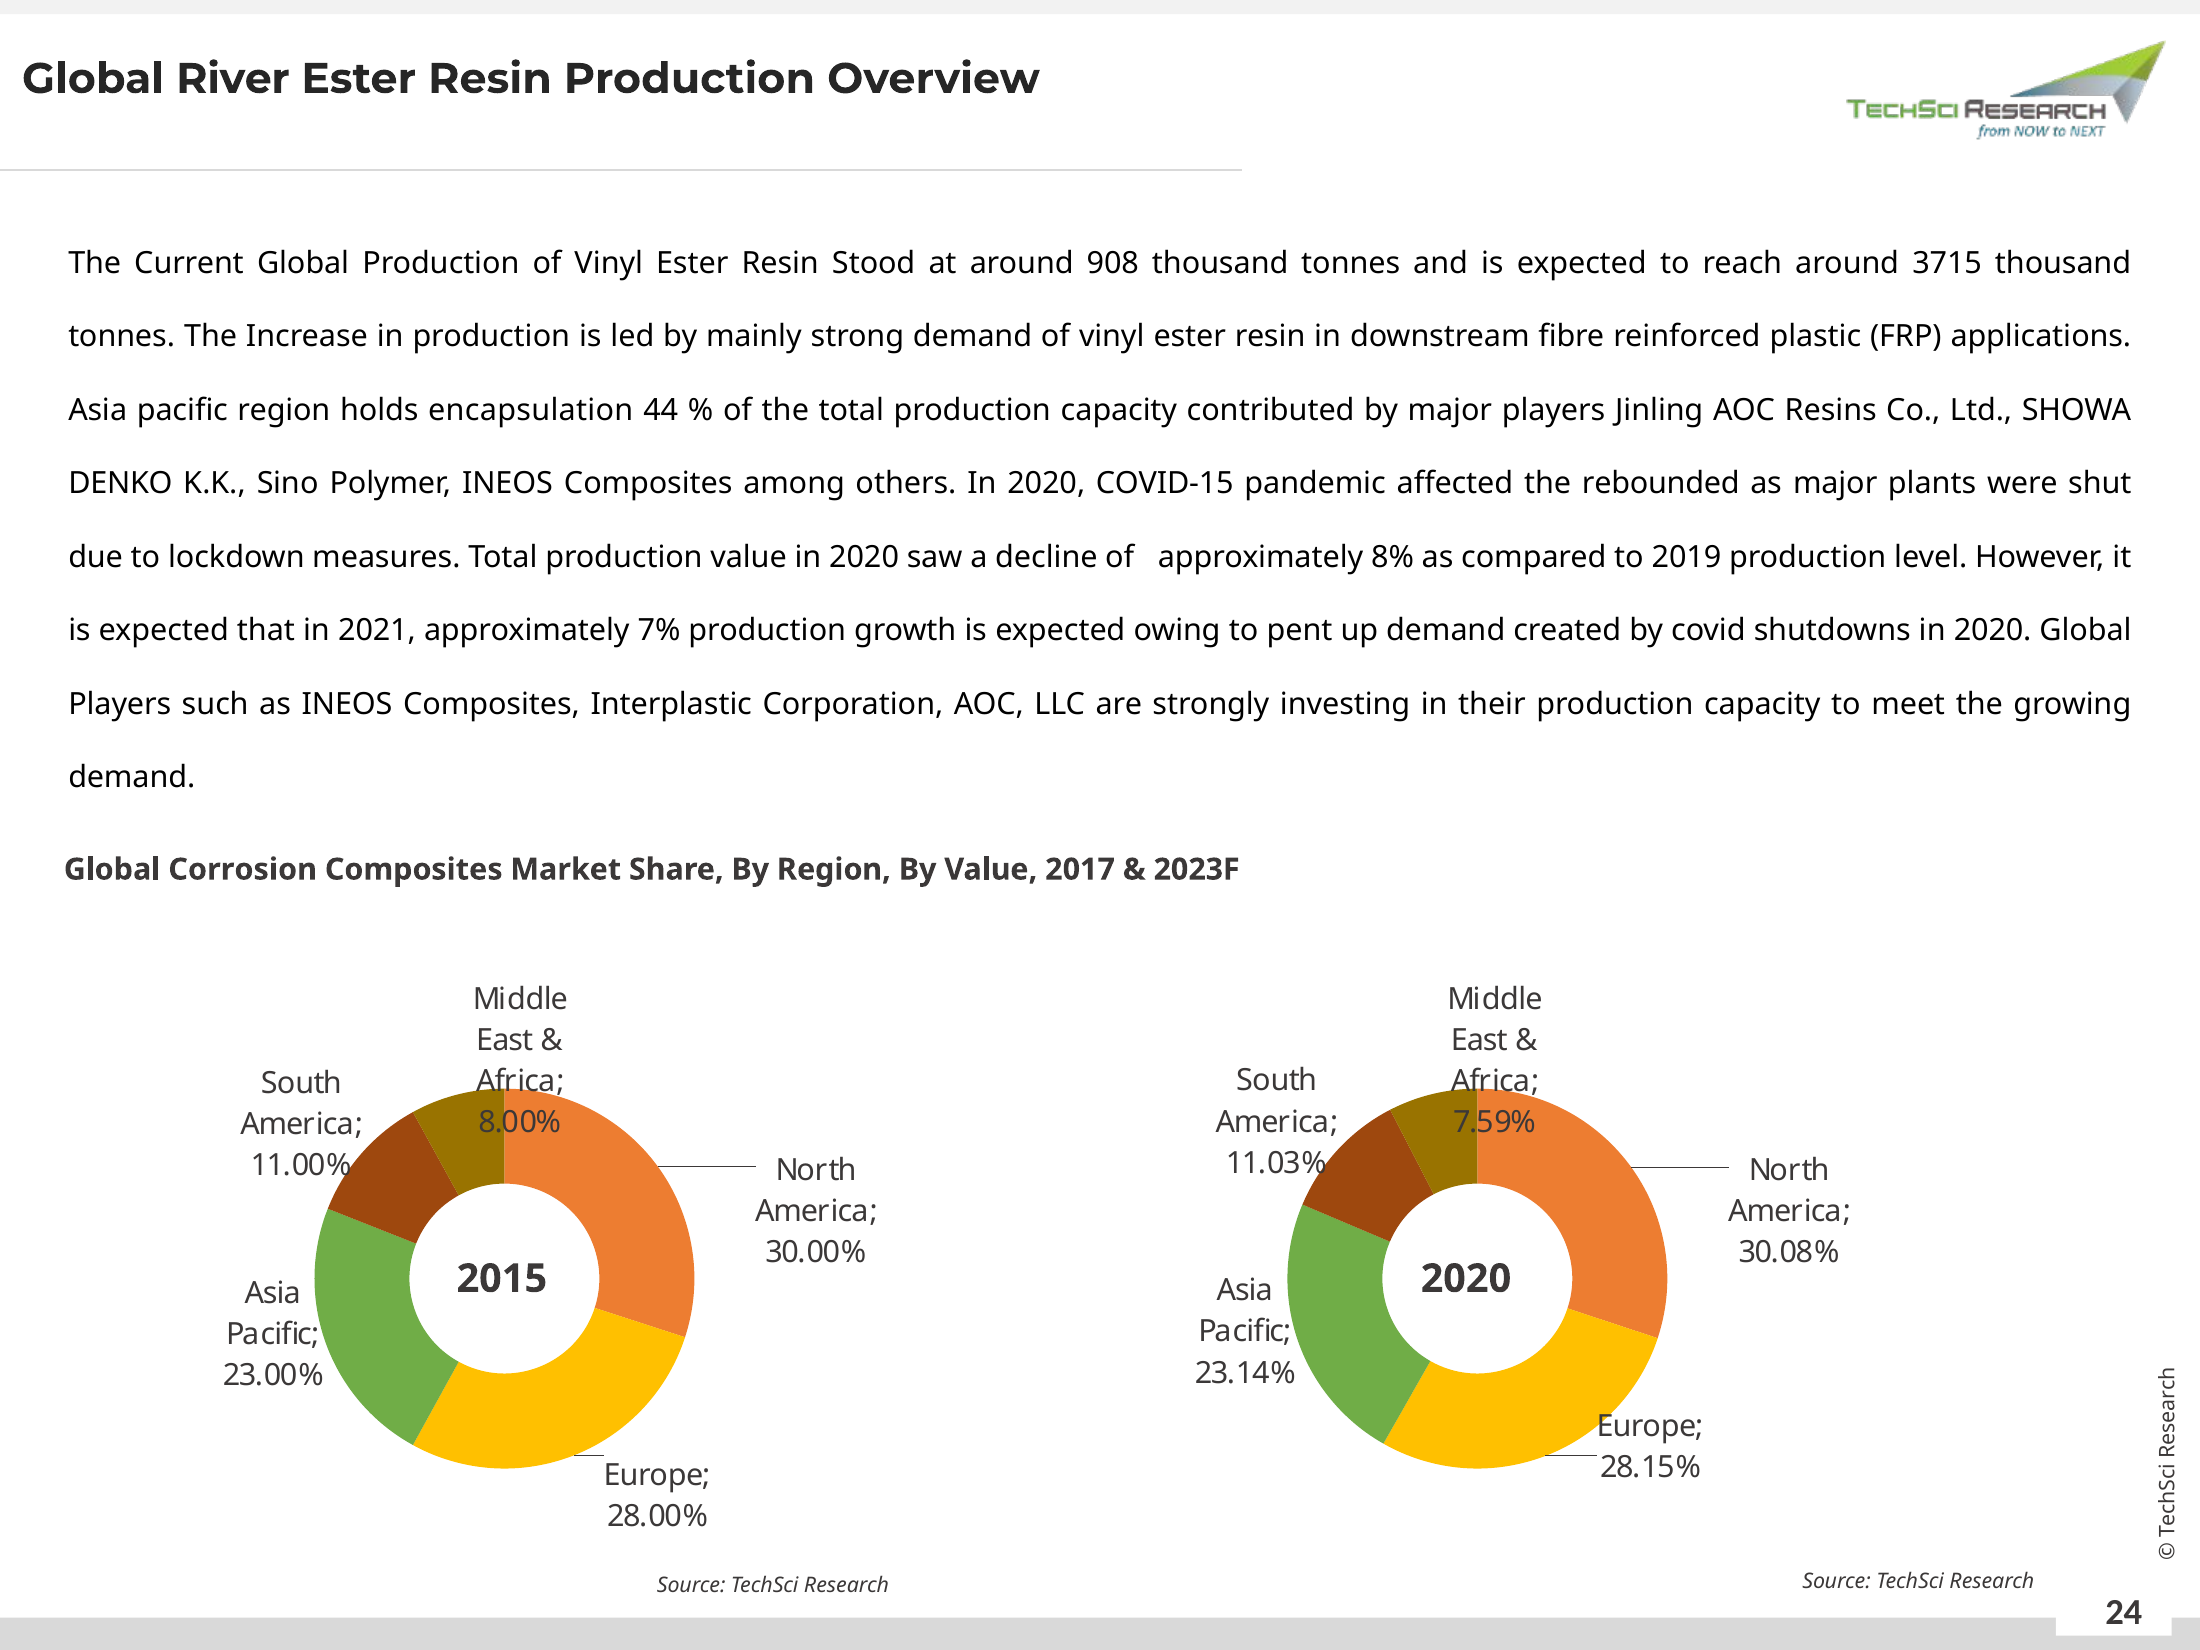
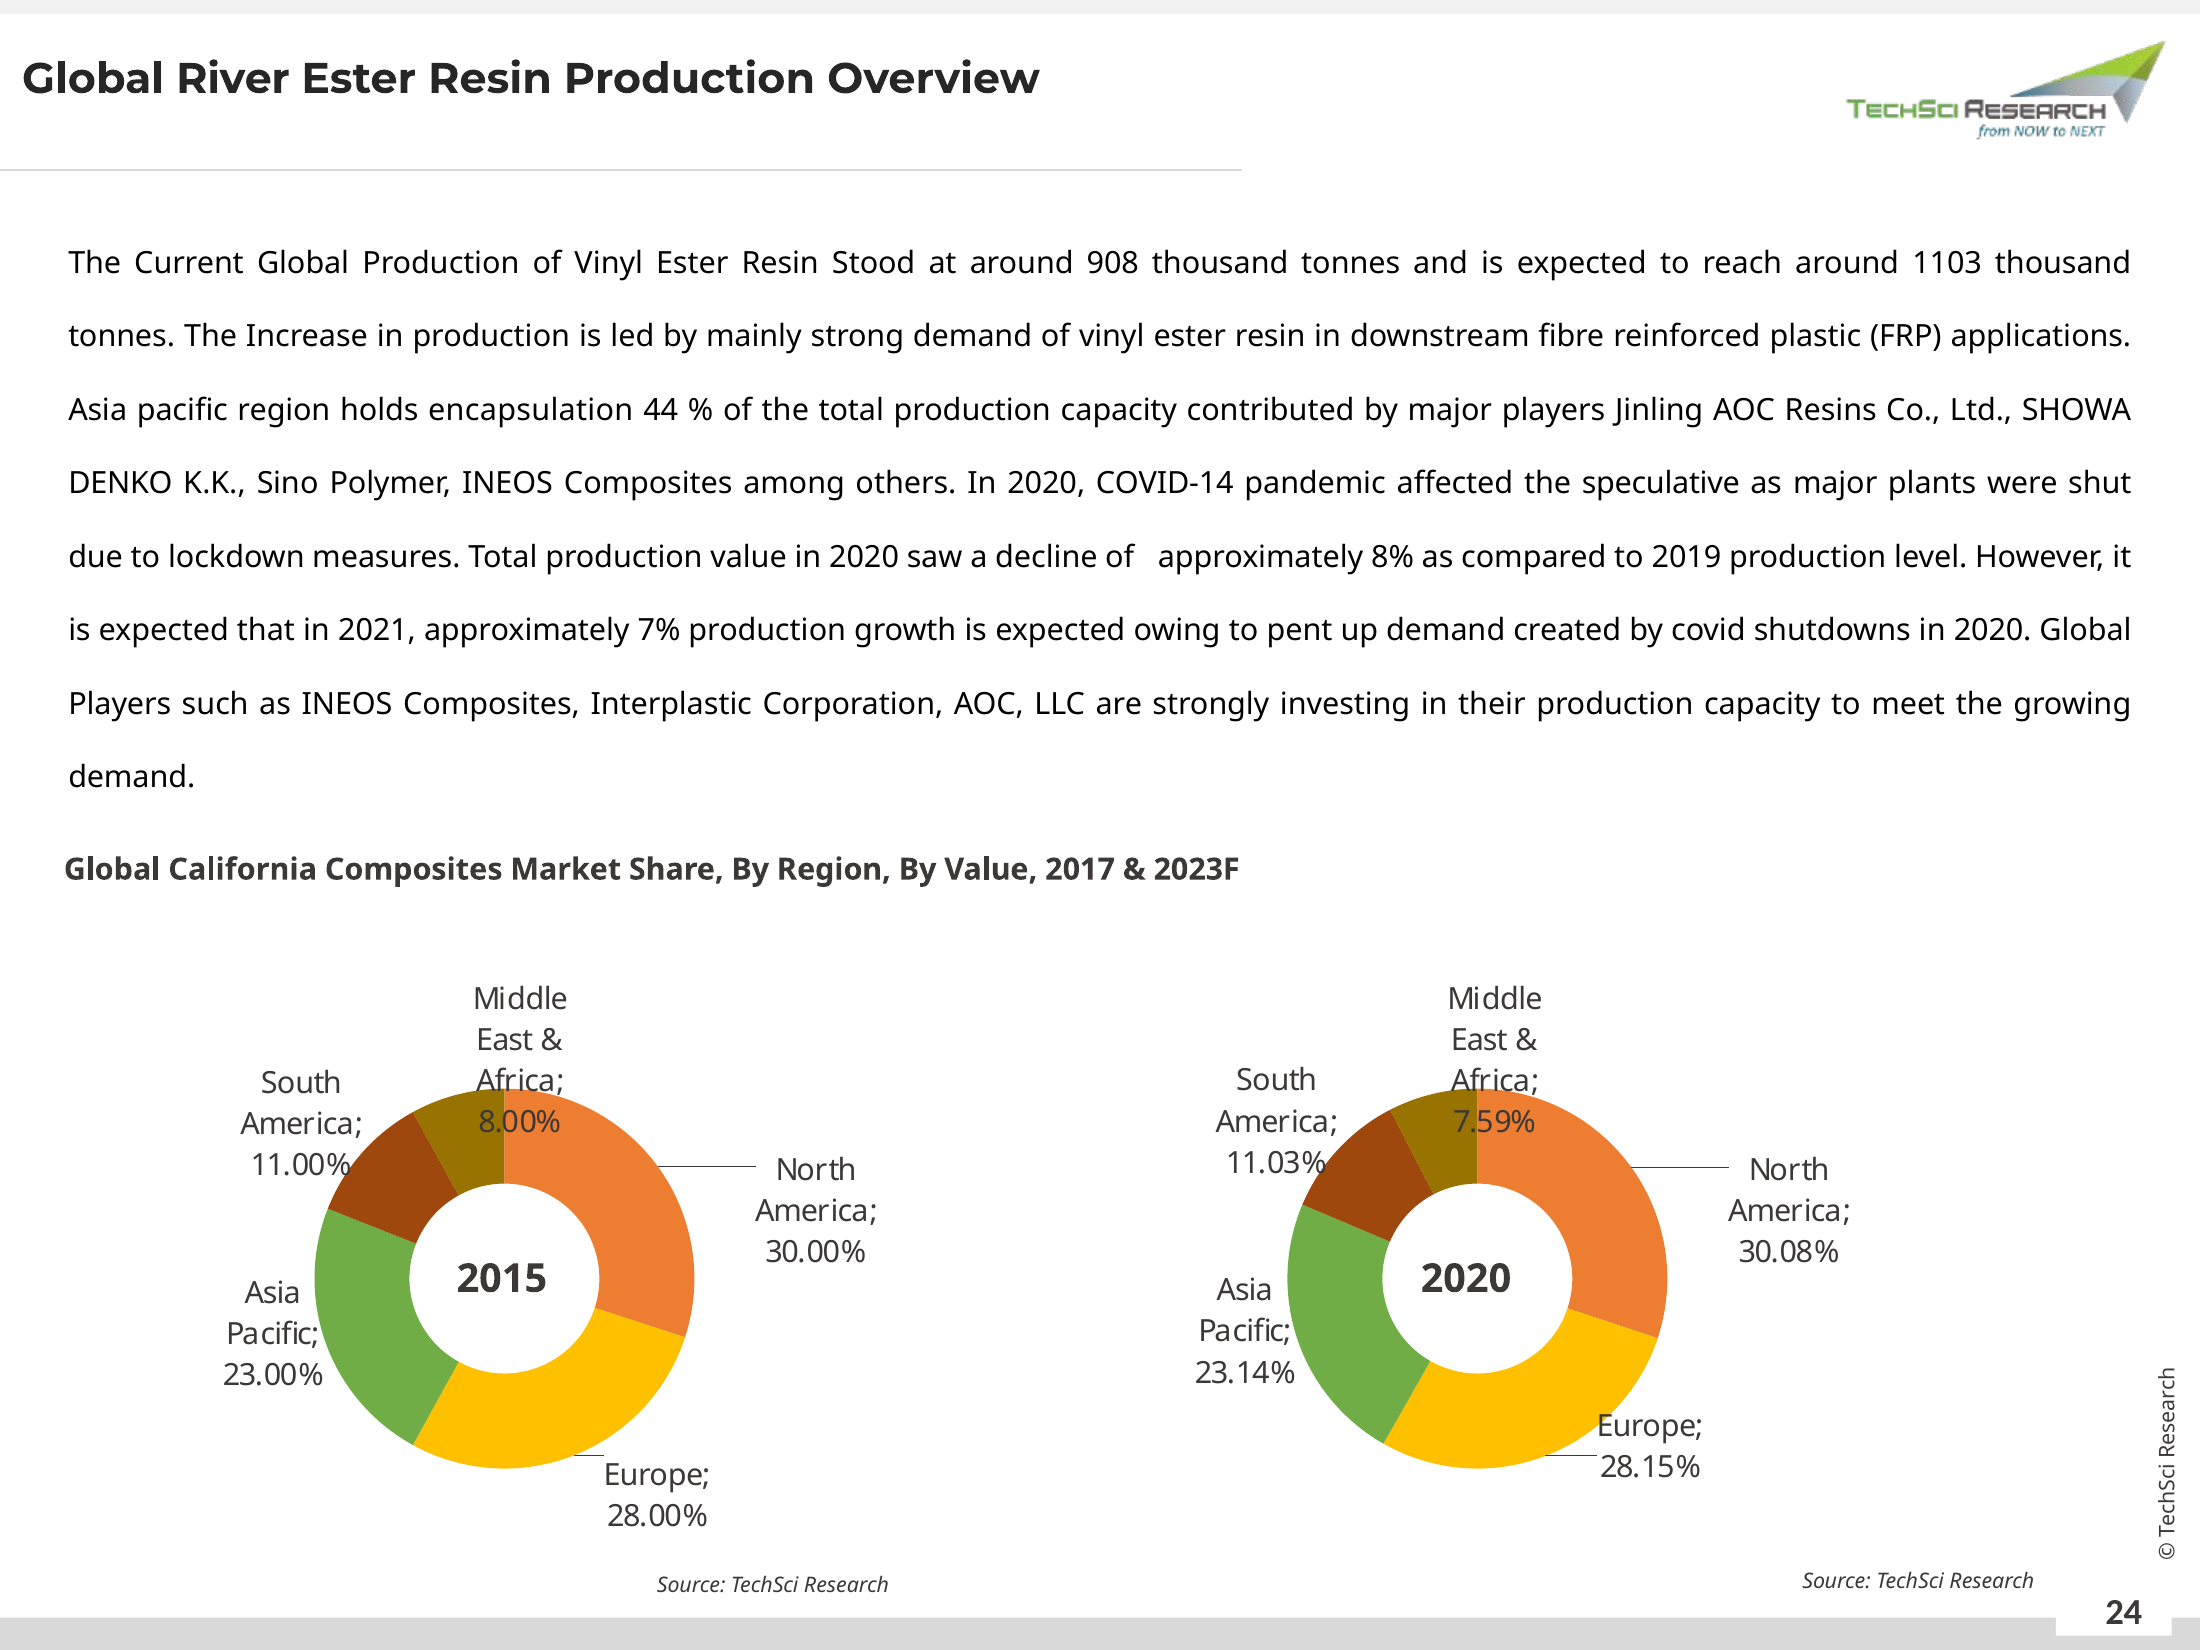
3715: 3715 -> 1103
COVID-15: COVID-15 -> COVID-14
rebounded: rebounded -> speculative
Corrosion: Corrosion -> California
